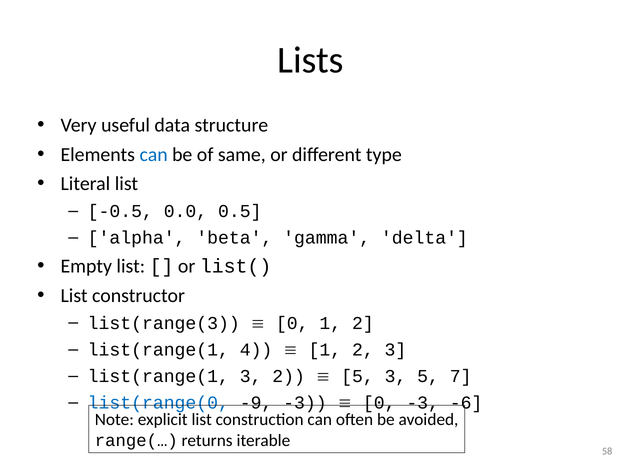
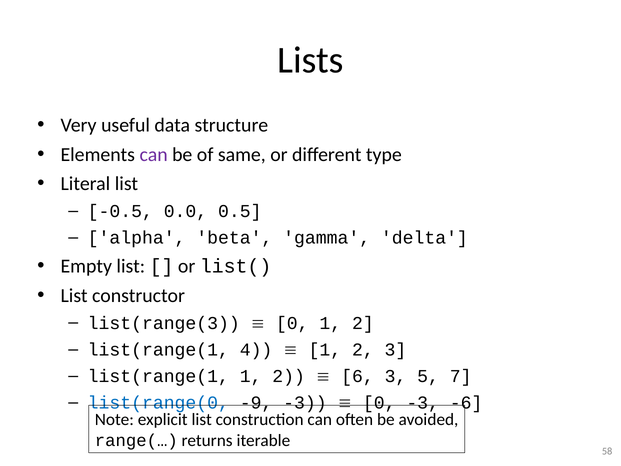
can at (154, 154) colour: blue -> purple
list(range(1 3: 3 -> 1
5 at (357, 376): 5 -> 6
